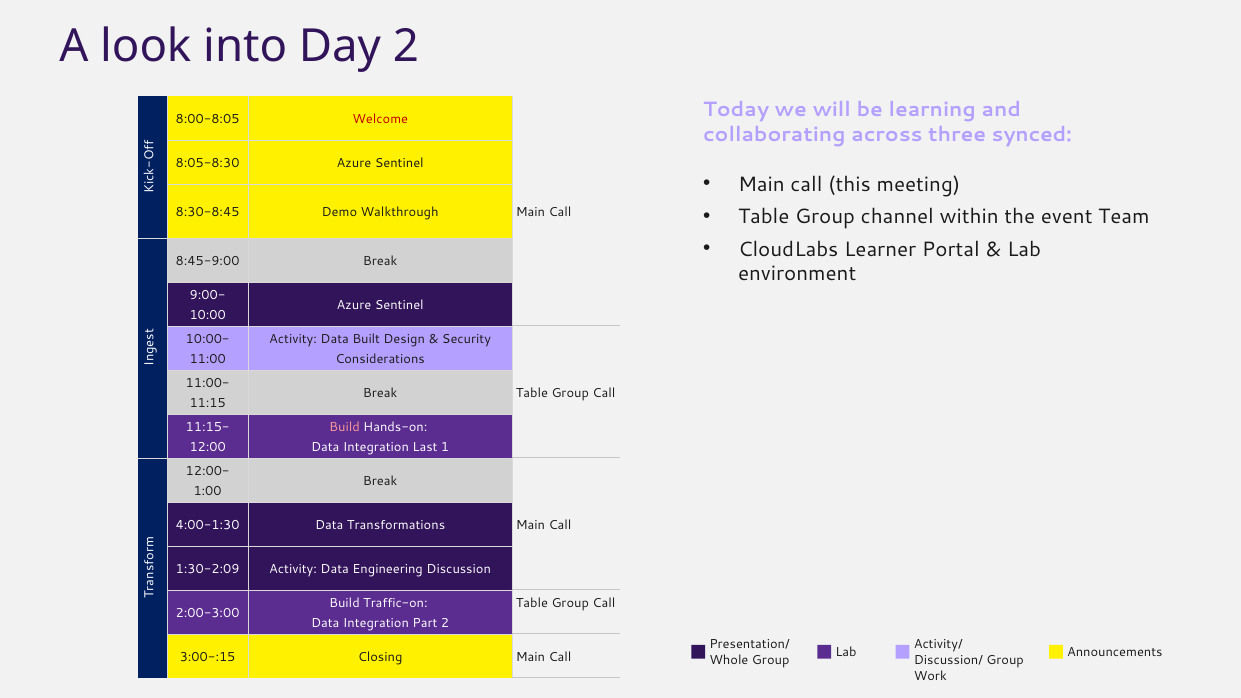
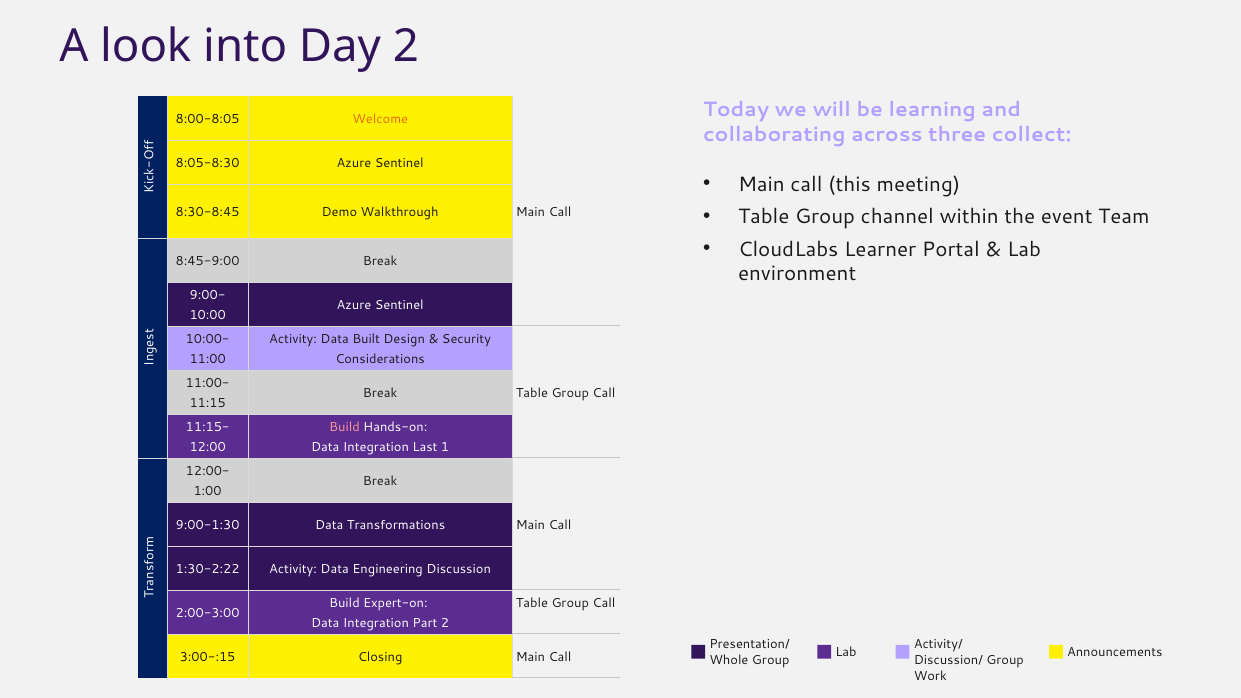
Welcome colour: red -> orange
synced: synced -> collect
4:00-1:30: 4:00-1:30 -> 9:00-1:30
1:30-2:09: 1:30-2:09 -> 1:30-2:22
Traffic-on: Traffic-on -> Expert-on
